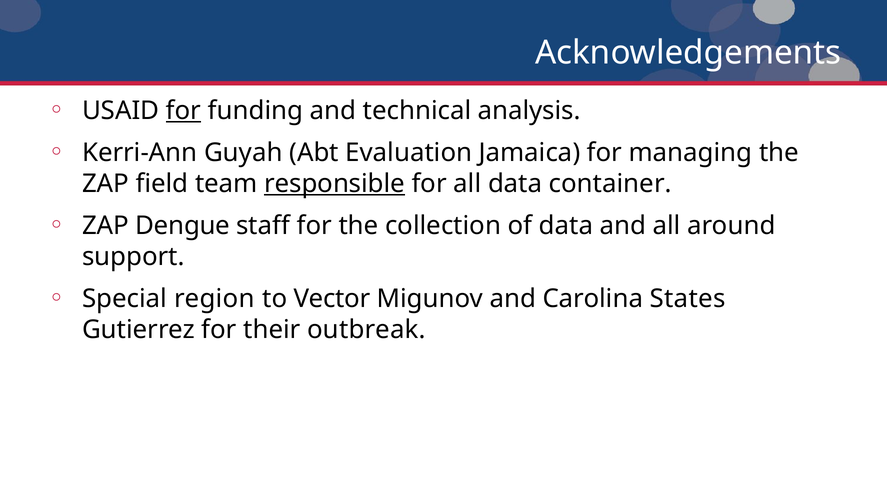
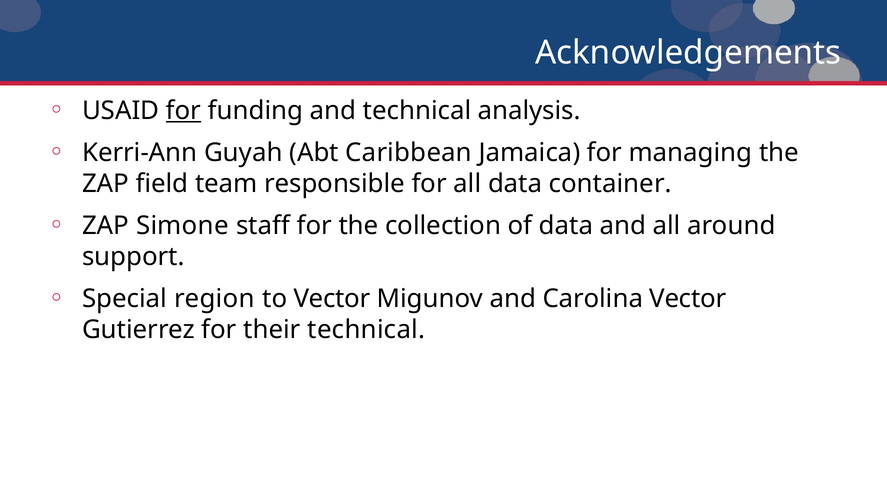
Evaluation: Evaluation -> Caribbean
responsible underline: present -> none
Dengue: Dengue -> Simone
Carolina States: States -> Vector
their outbreak: outbreak -> technical
